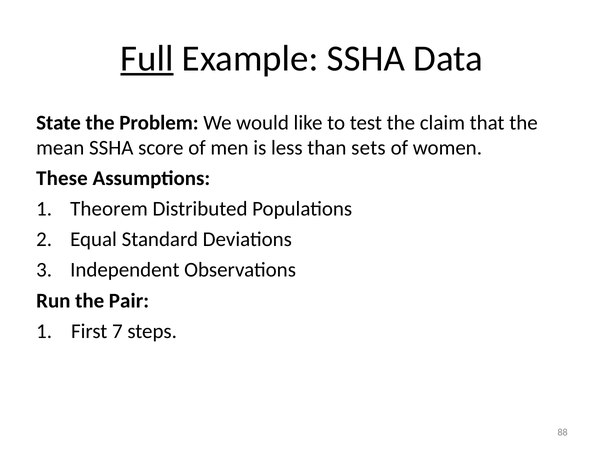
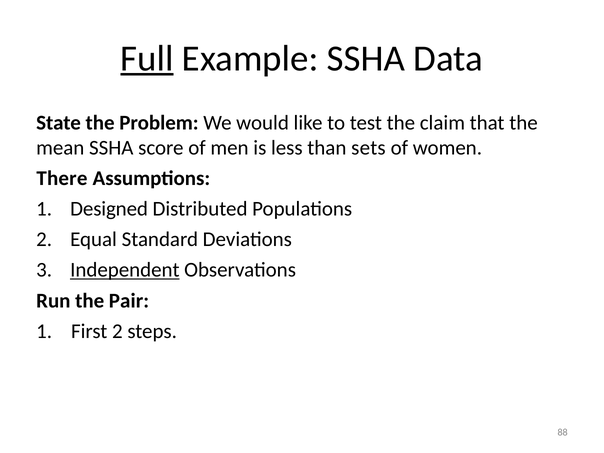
These: These -> There
Theorem: Theorem -> Designed
Independent underline: none -> present
First 7: 7 -> 2
